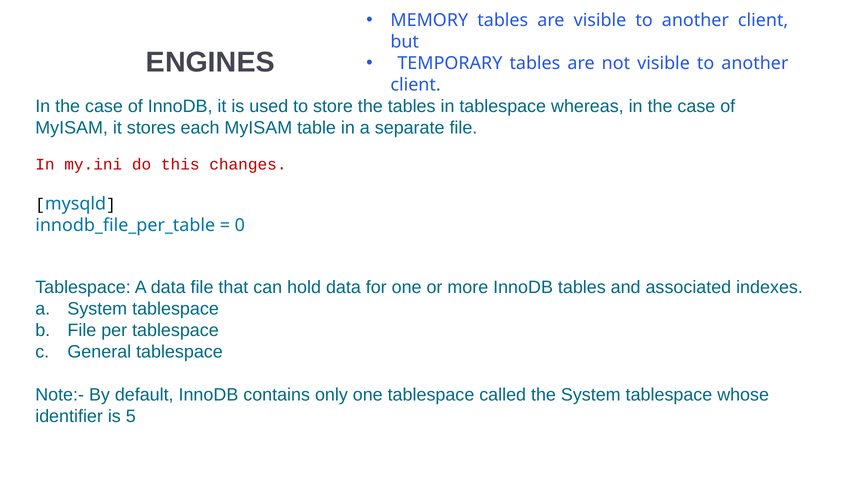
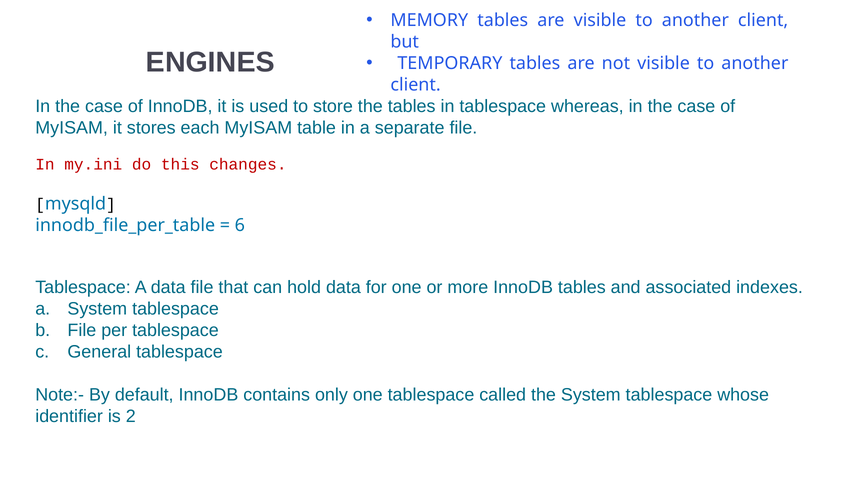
0: 0 -> 6
5: 5 -> 2
